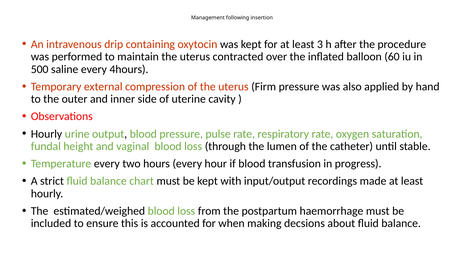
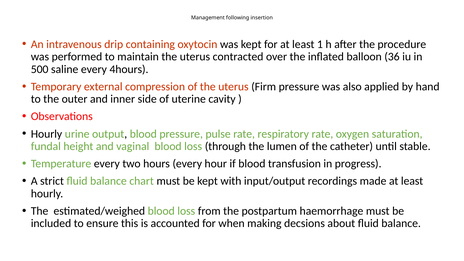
3: 3 -> 1
60: 60 -> 36
